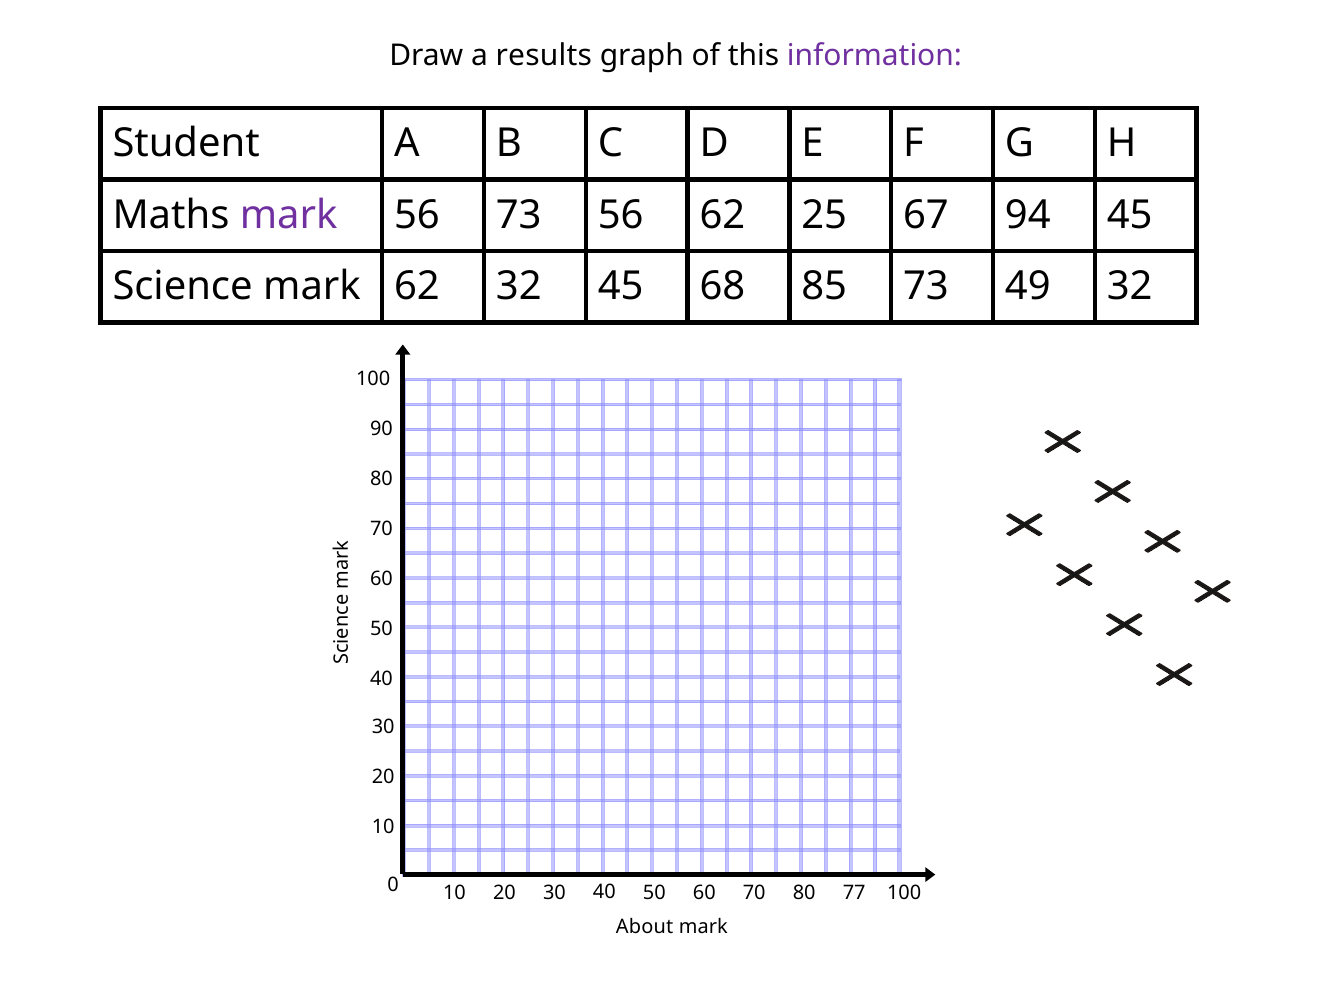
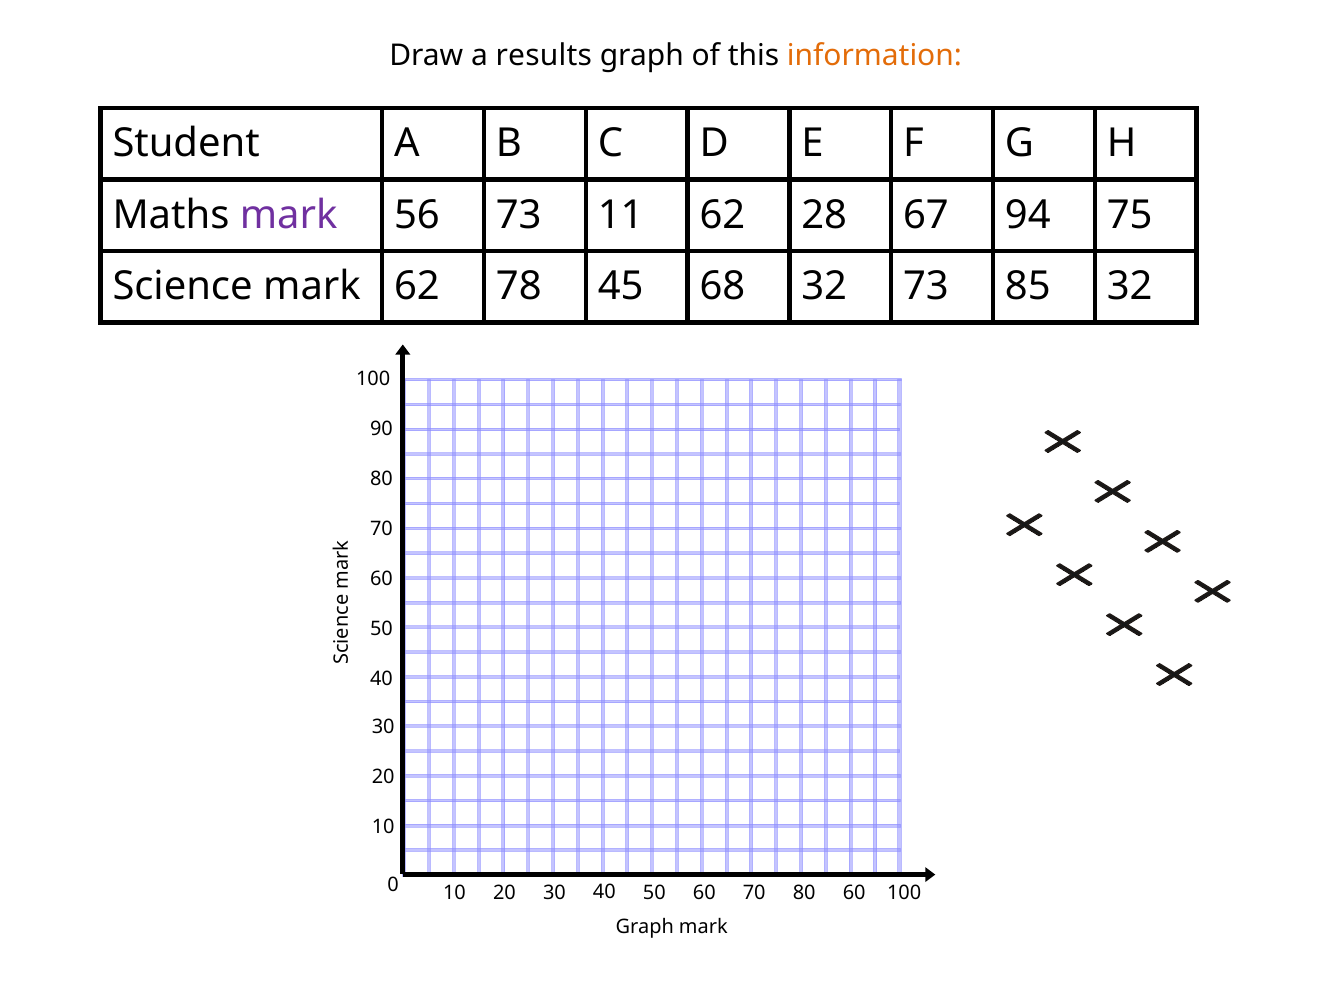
information colour: purple -> orange
73 56: 56 -> 11
25: 25 -> 28
94 45: 45 -> 75
62 32: 32 -> 78
68 85: 85 -> 32
49: 49 -> 85
40 77: 77 -> 60
About at (645, 927): About -> Graph
